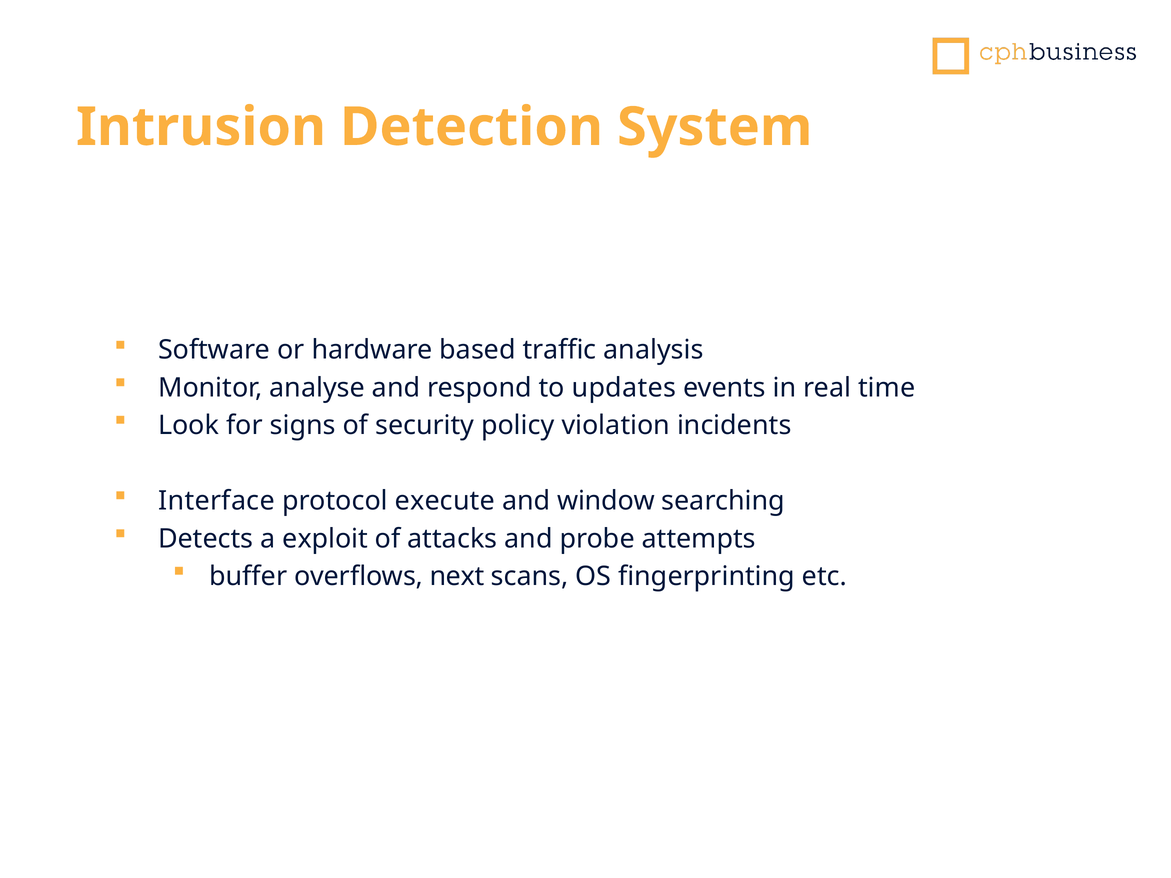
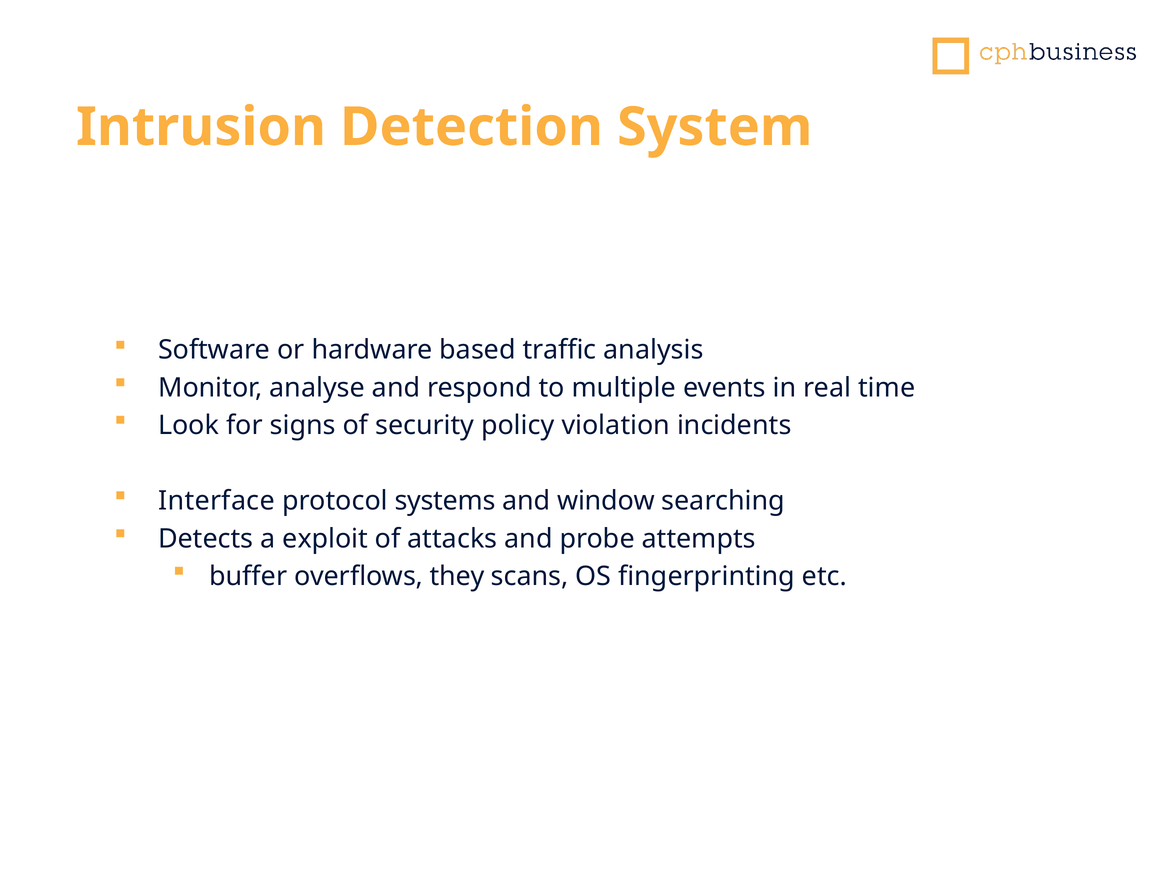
updates: updates -> multiple
execute: execute -> systems
next: next -> they
